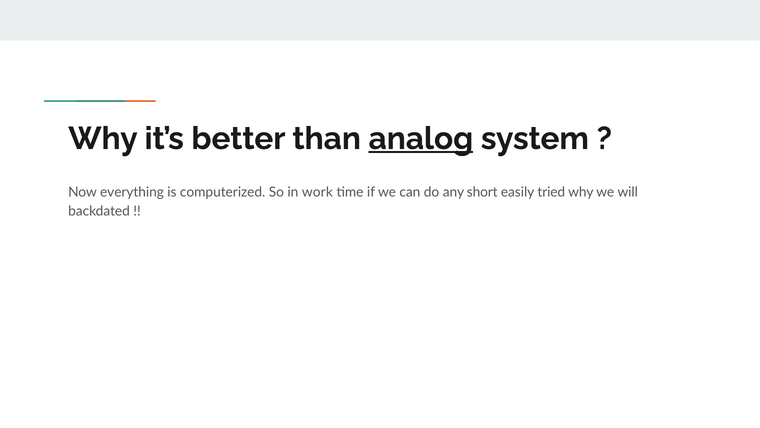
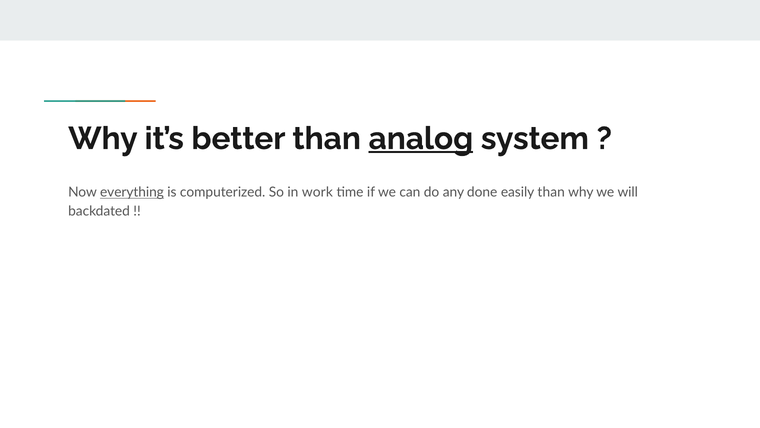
everything underline: none -> present
short: short -> done
easily tried: tried -> than
